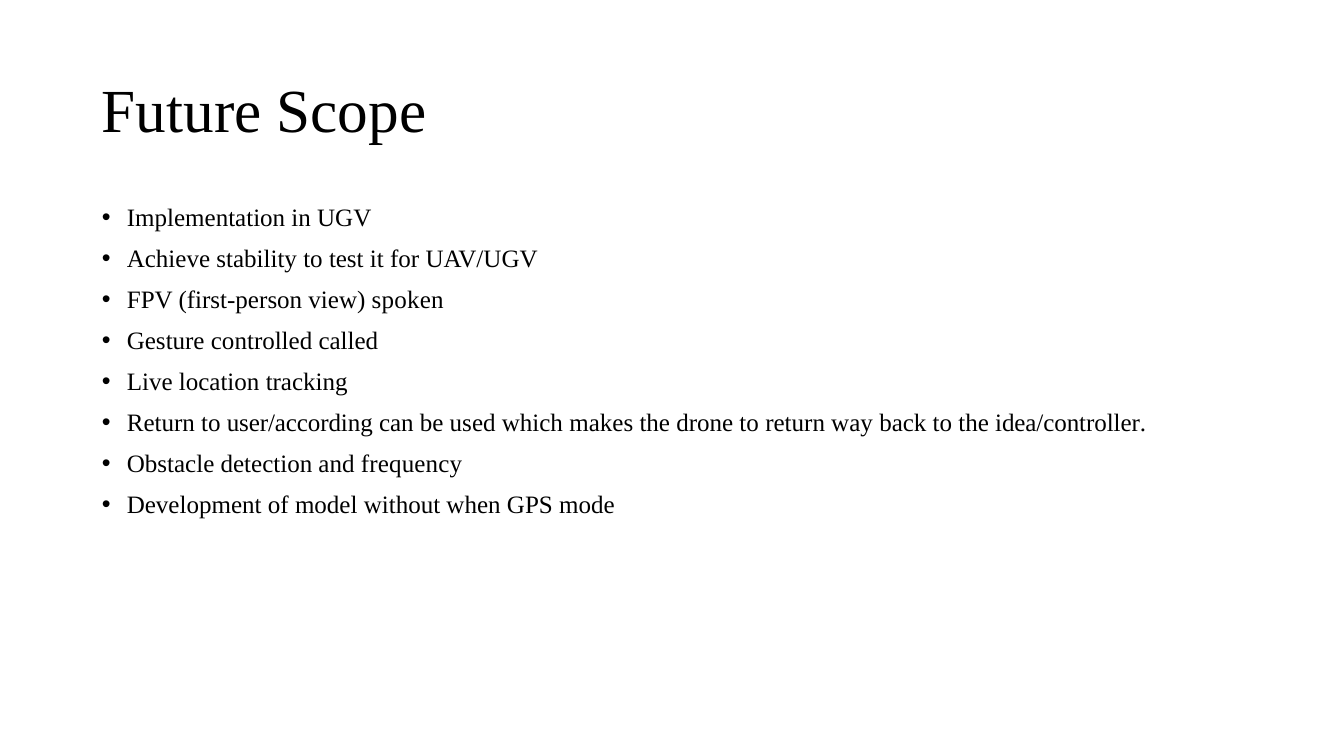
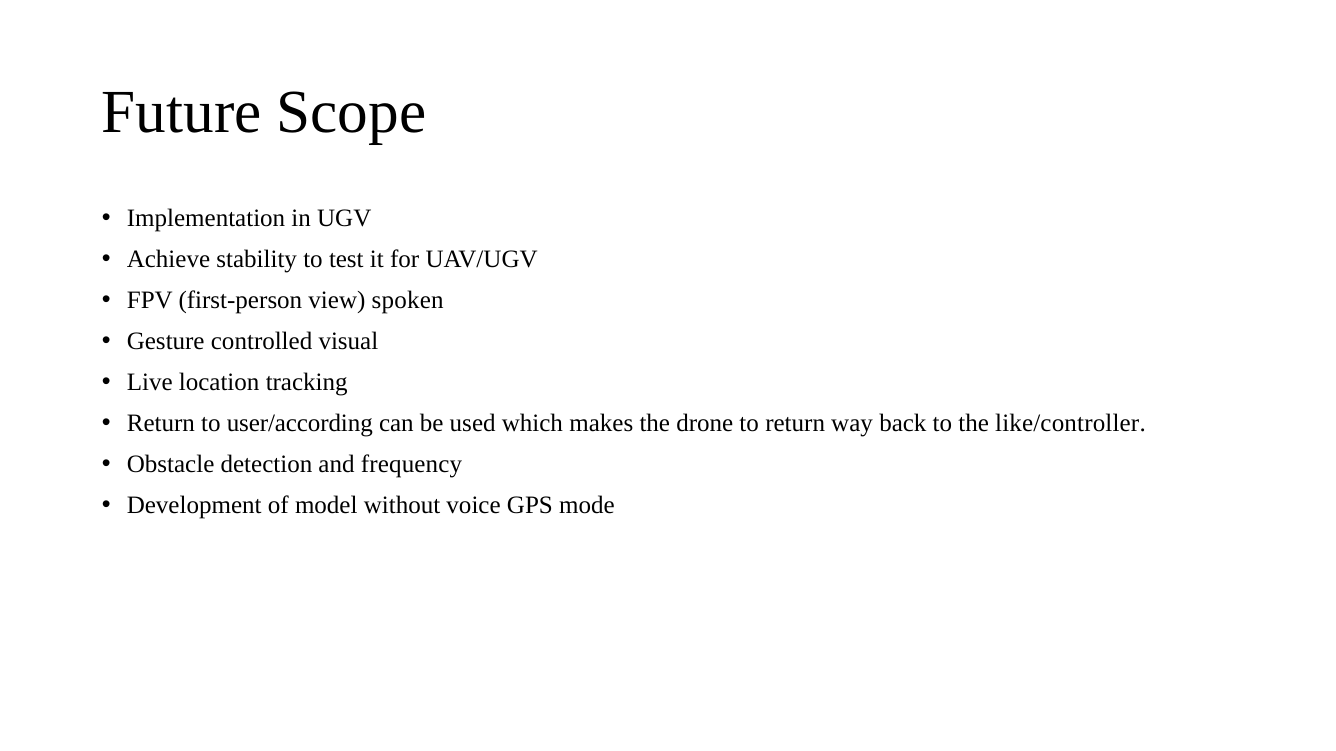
called: called -> visual
idea/controller: idea/controller -> like/controller
when: when -> voice
